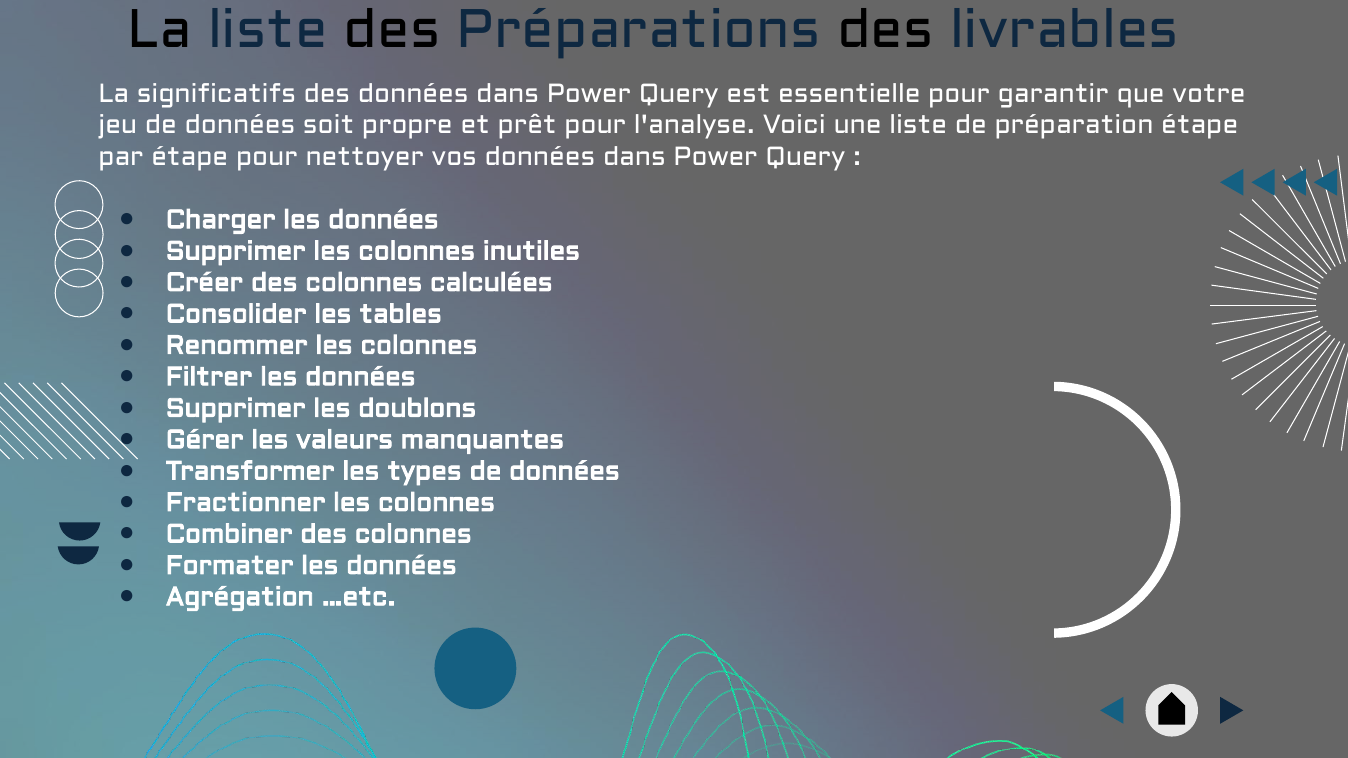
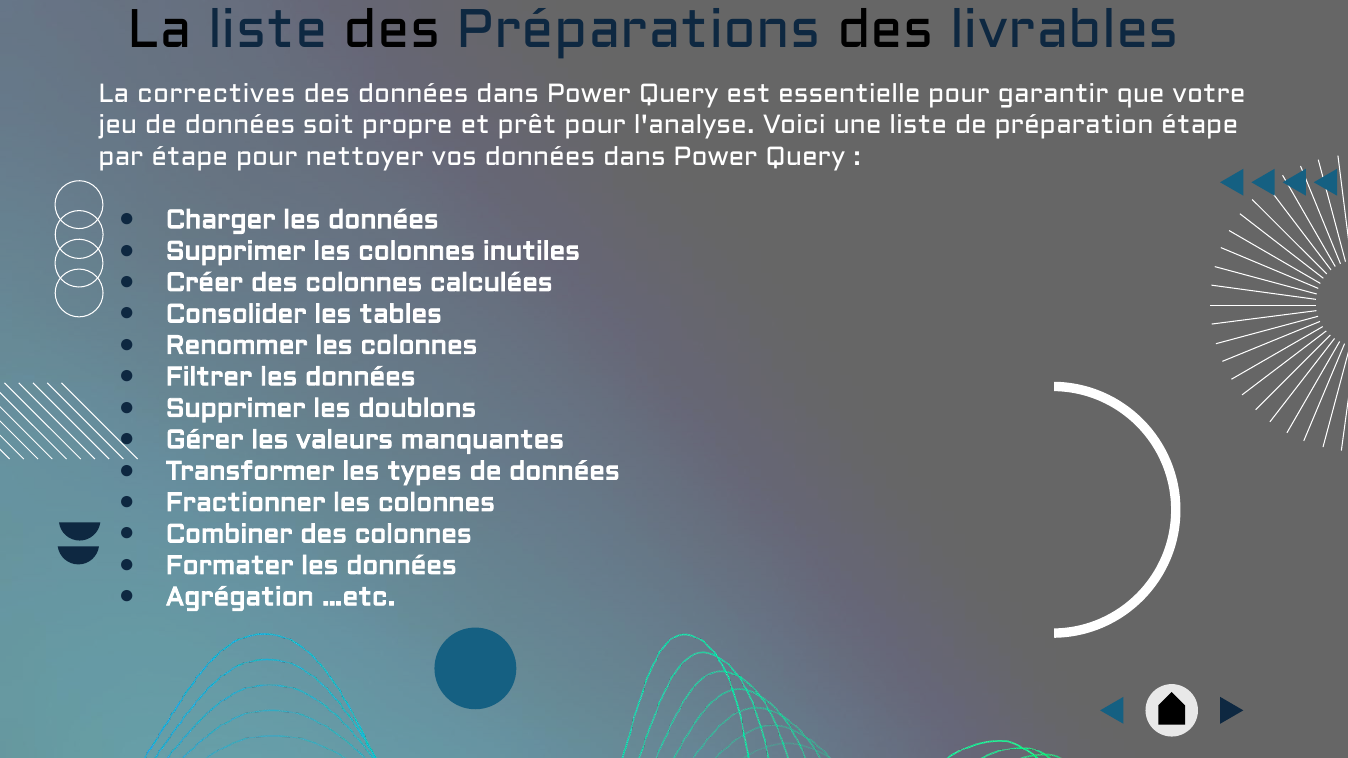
significatifs: significatifs -> correctives
